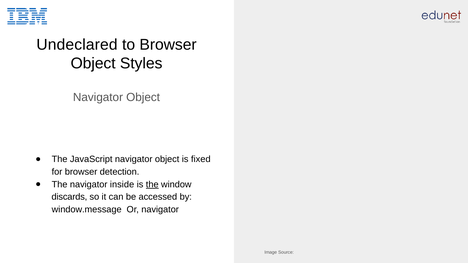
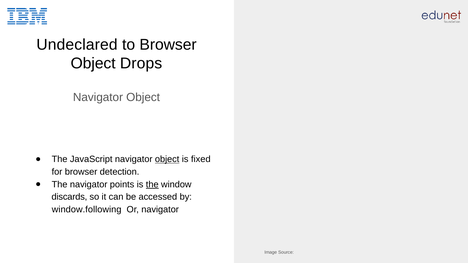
Styles: Styles -> Drops
object at (167, 159) underline: none -> present
inside: inside -> points
window.message: window.message -> window.following
